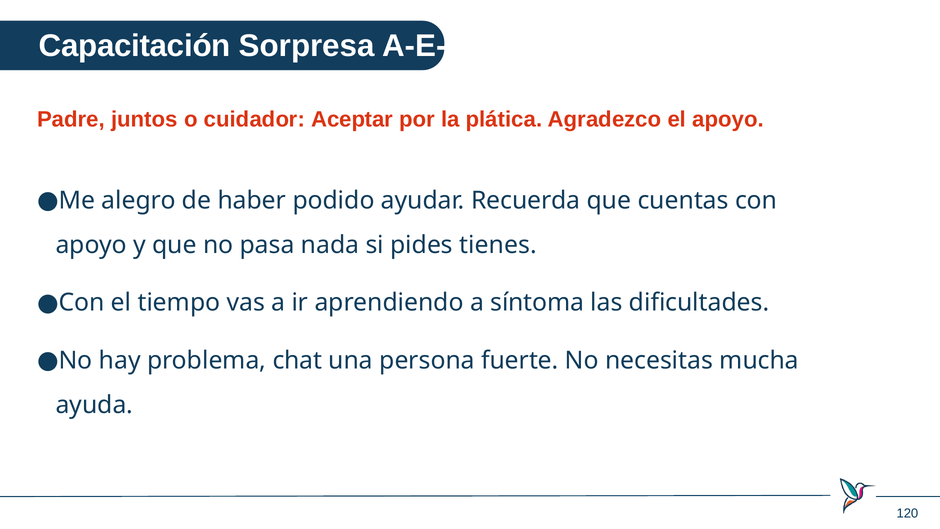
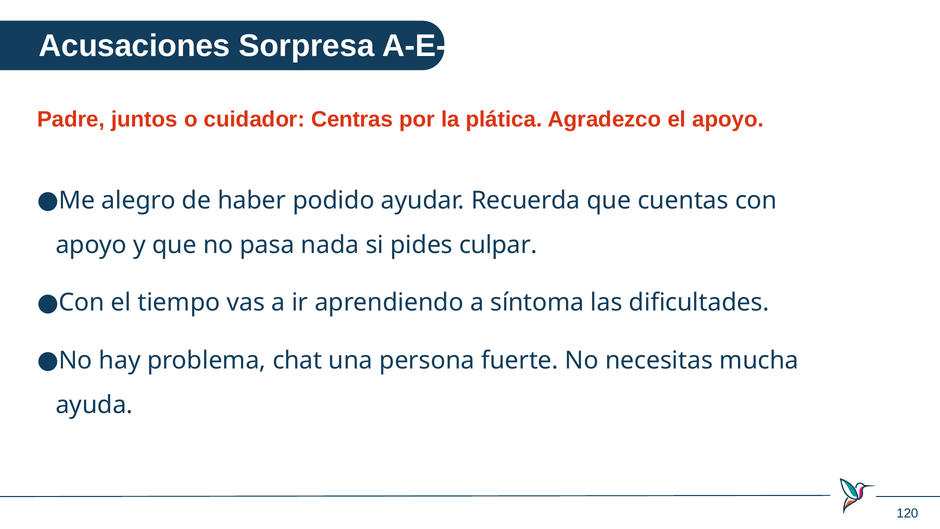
Capacitación: Capacitación -> Acusaciones
Aceptar: Aceptar -> Centras
tienes: tienes -> culpar
